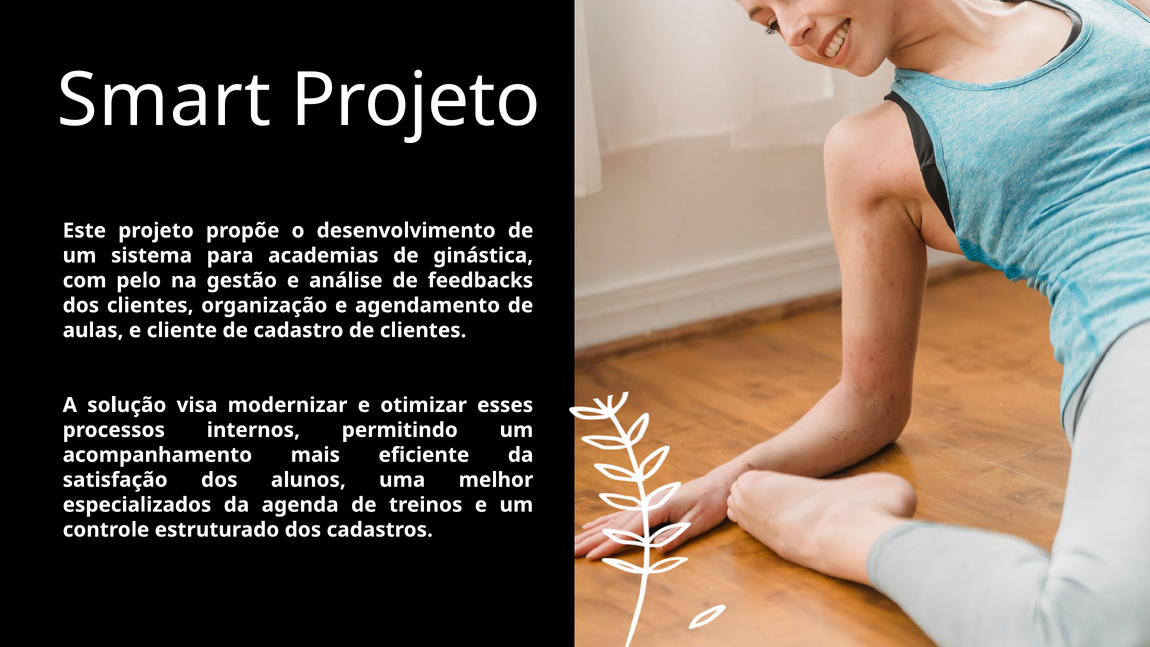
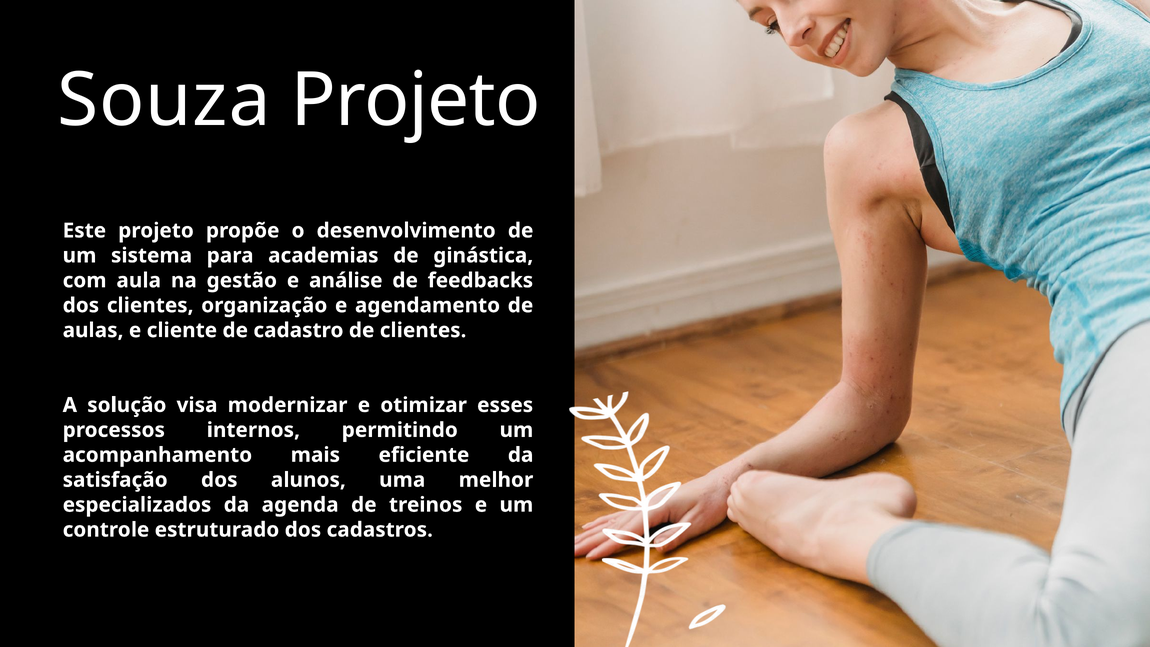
Smart: Smart -> Souza
pelo: pelo -> aula
